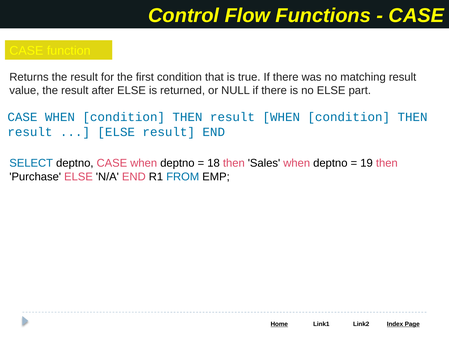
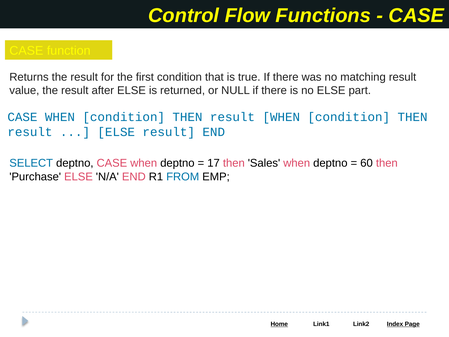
18: 18 -> 17
19: 19 -> 60
